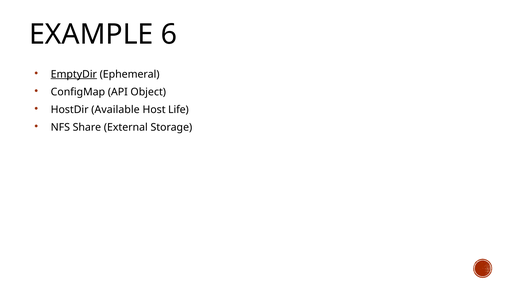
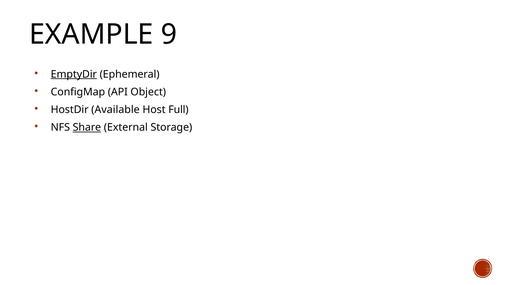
6: 6 -> 9
Life: Life -> Full
Share underline: none -> present
